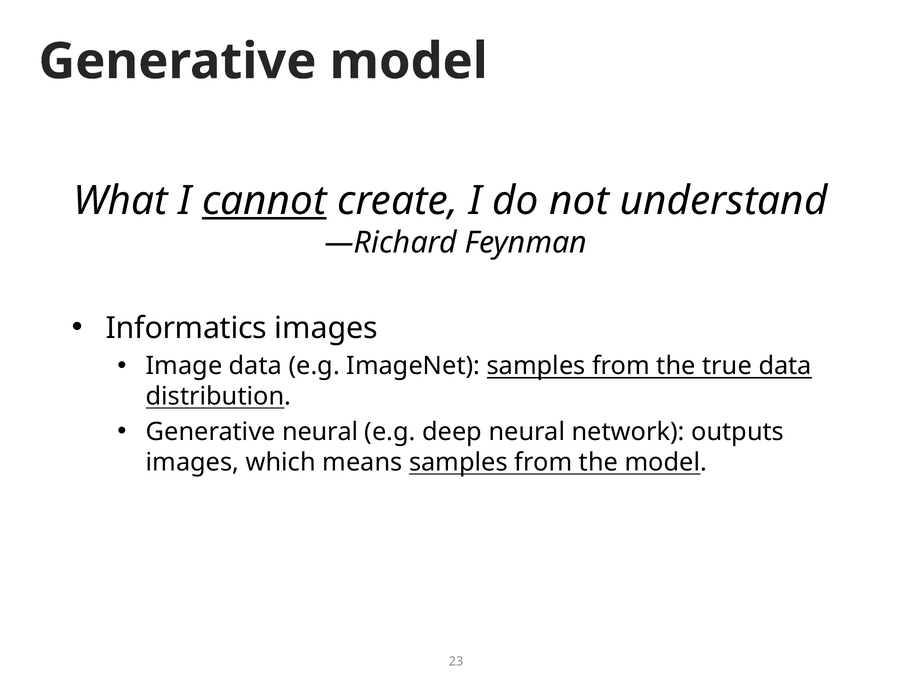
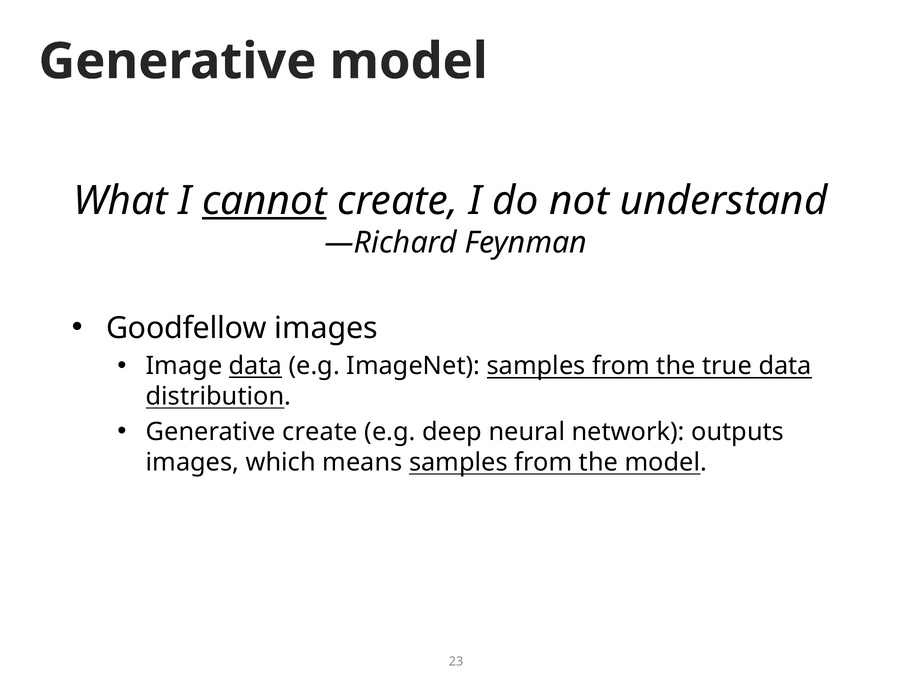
Informatics: Informatics -> Goodfellow
data at (256, 366) underline: none -> present
Generative neural: neural -> create
